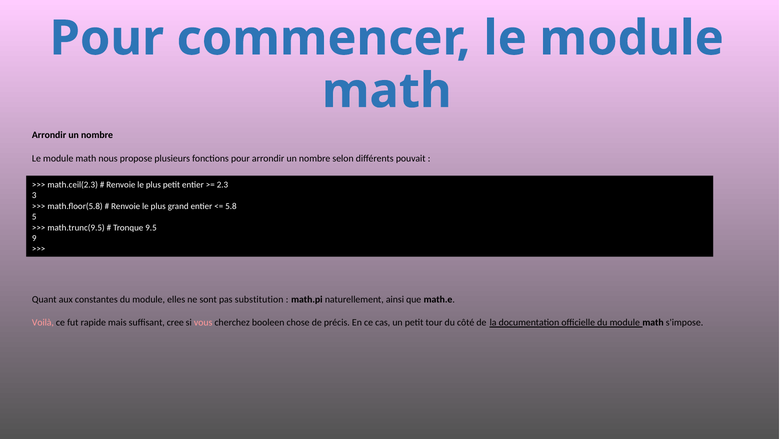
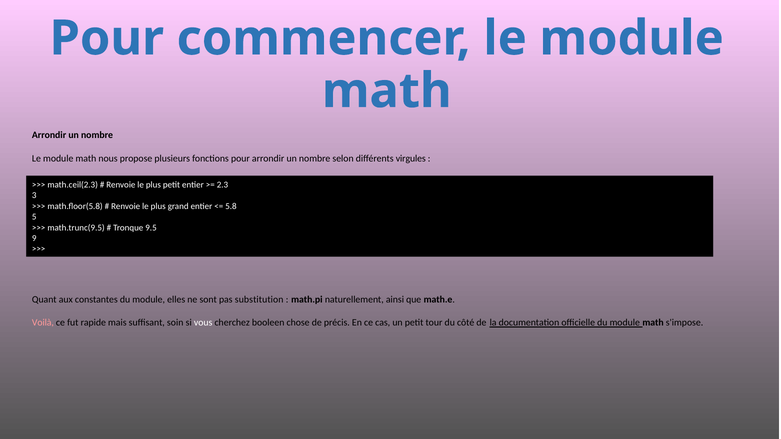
pouvait: pouvait -> virgules
cree: cree -> soin
vous colour: pink -> white
